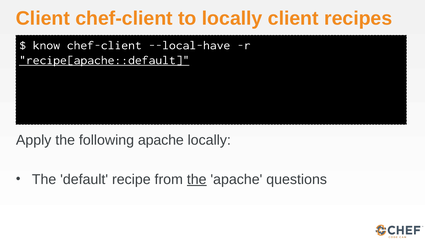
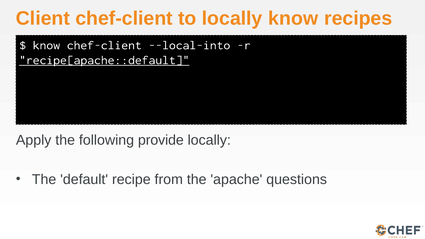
locally client: client -> know
--local-have: --local-have -> --local-into
following apache: apache -> provide
the at (197, 180) underline: present -> none
